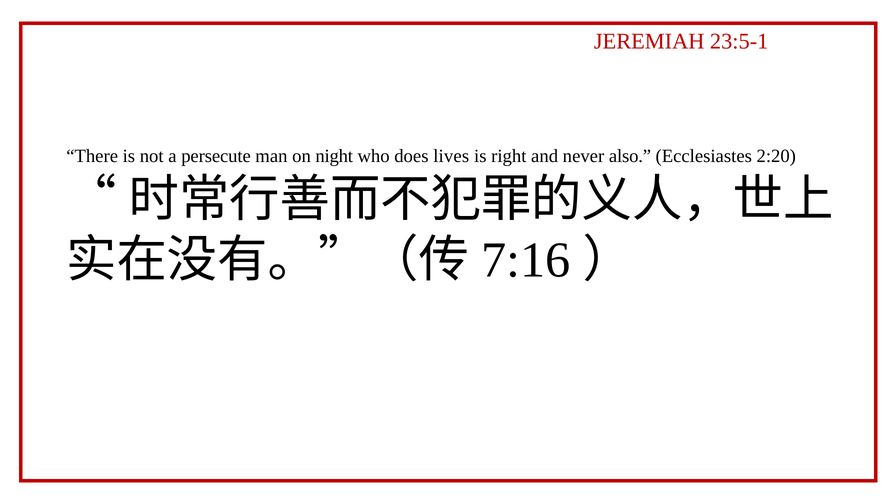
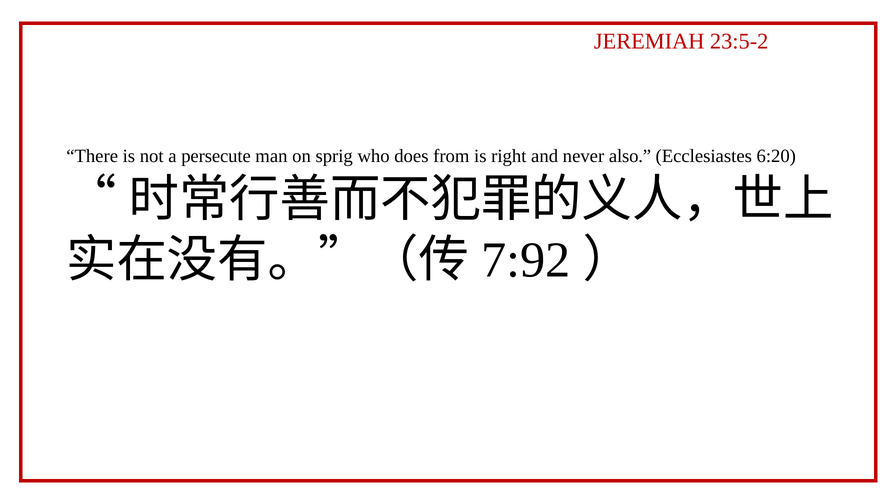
23:5-1: 23:5-1 -> 23:5-2
night: night -> sprig
lives: lives -> from
2:20: 2:20 -> 6:20
7:16: 7:16 -> 7:92
